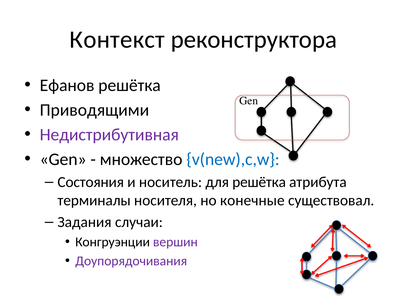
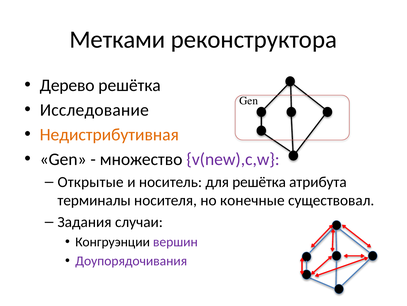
Контекст: Контекст -> Метками
Ефанов: Ефанов -> Дерево
Приводящими: Приводящими -> Исследование
Недистрибутивная colour: purple -> orange
v(new),c,w colour: blue -> purple
Состояния: Состояния -> Открытые
